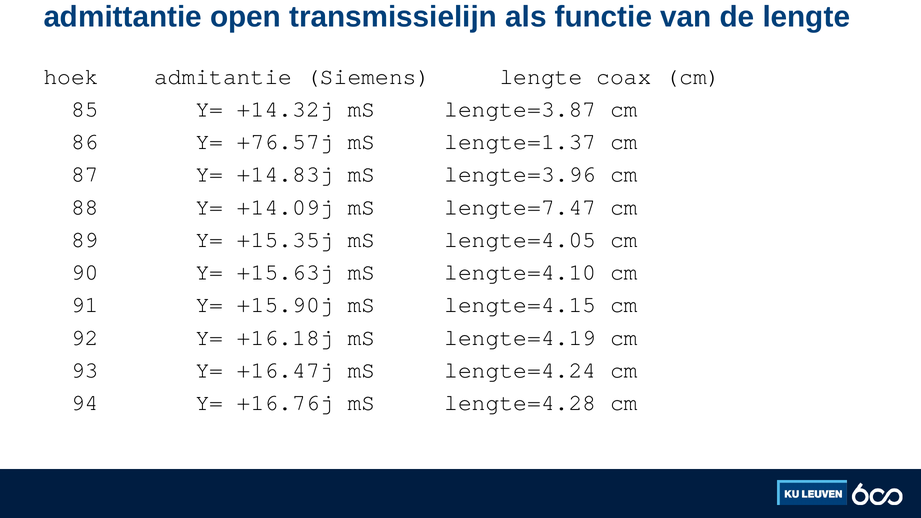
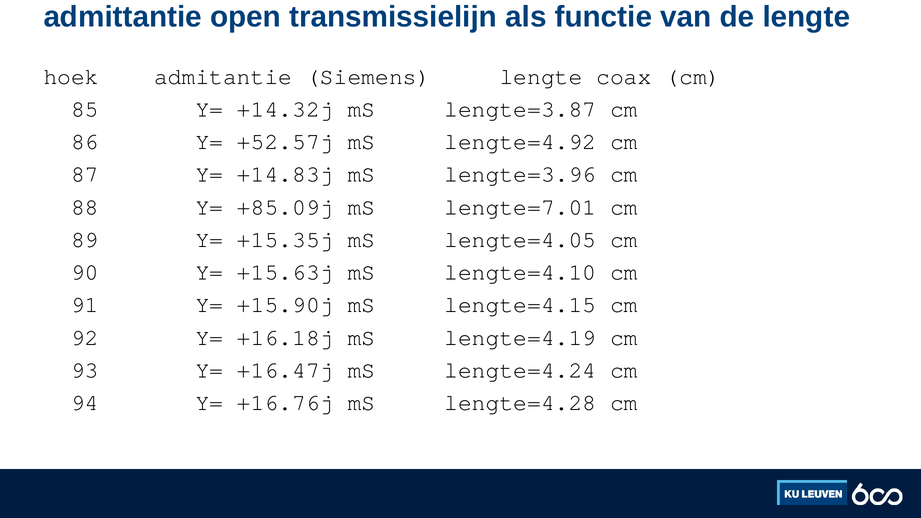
+76.57j: +76.57j -> +52.57j
lengte=1.37: lengte=1.37 -> lengte=4.92
+14.09j: +14.09j -> +85.09j
lengte=7.47: lengte=7.47 -> lengte=7.01
